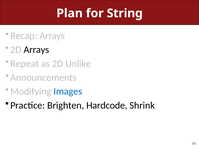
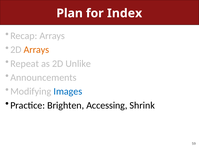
String: String -> Index
Arrays at (36, 50) colour: black -> orange
Hardcode: Hardcode -> Accessing
